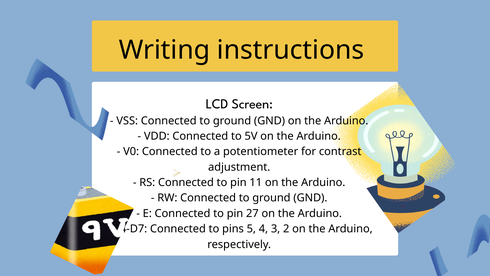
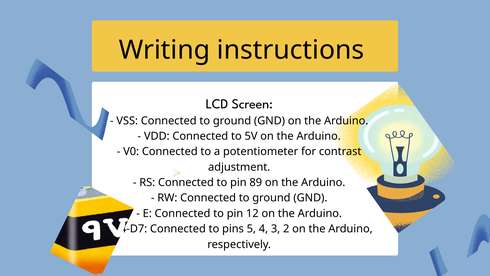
11: 11 -> 89
27: 27 -> 12
